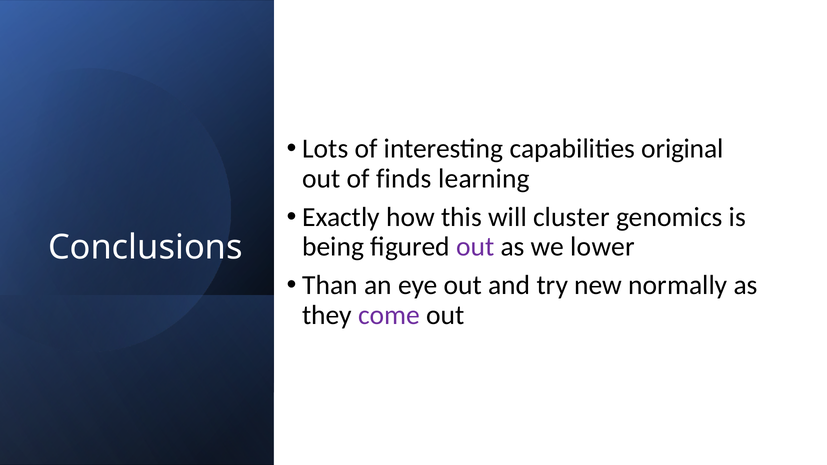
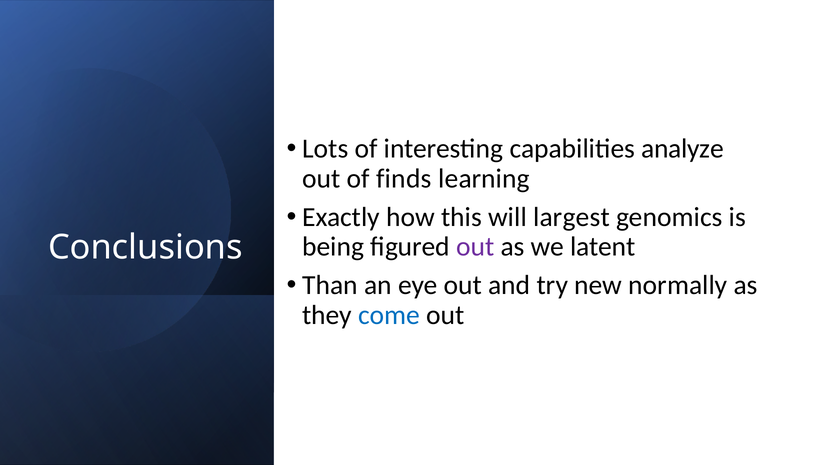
original: original -> analyze
cluster: cluster -> largest
lower: lower -> latent
come colour: purple -> blue
